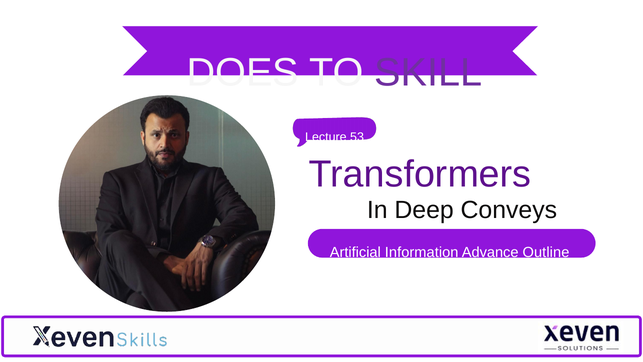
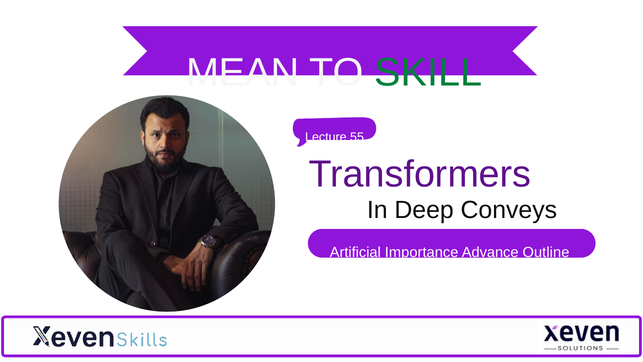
DOES: DOES -> MEAN
SKILL colour: purple -> green
53: 53 -> 55
Information: Information -> Importance
